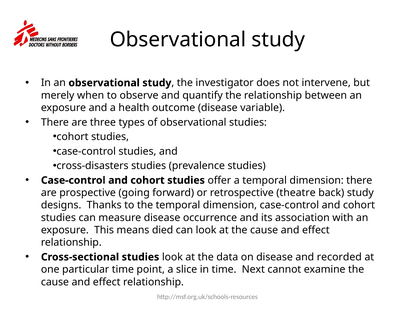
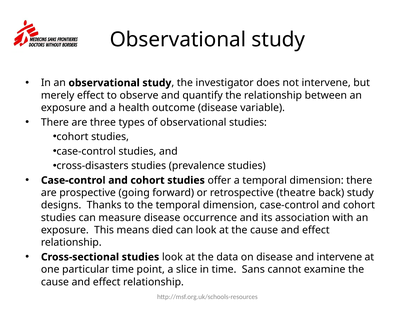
merely when: when -> effect
and recorded: recorded -> intervene
Next: Next -> Sans
